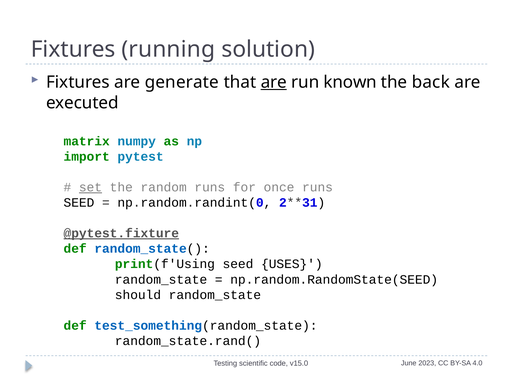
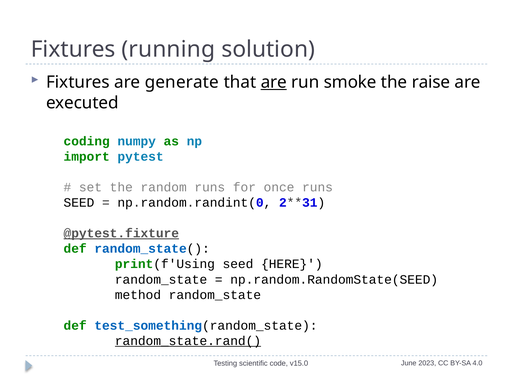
known: known -> smoke
back: back -> raise
matrix: matrix -> coding
set underline: present -> none
USES: USES -> HERE
should: should -> method
random_state.rand( underline: none -> present
